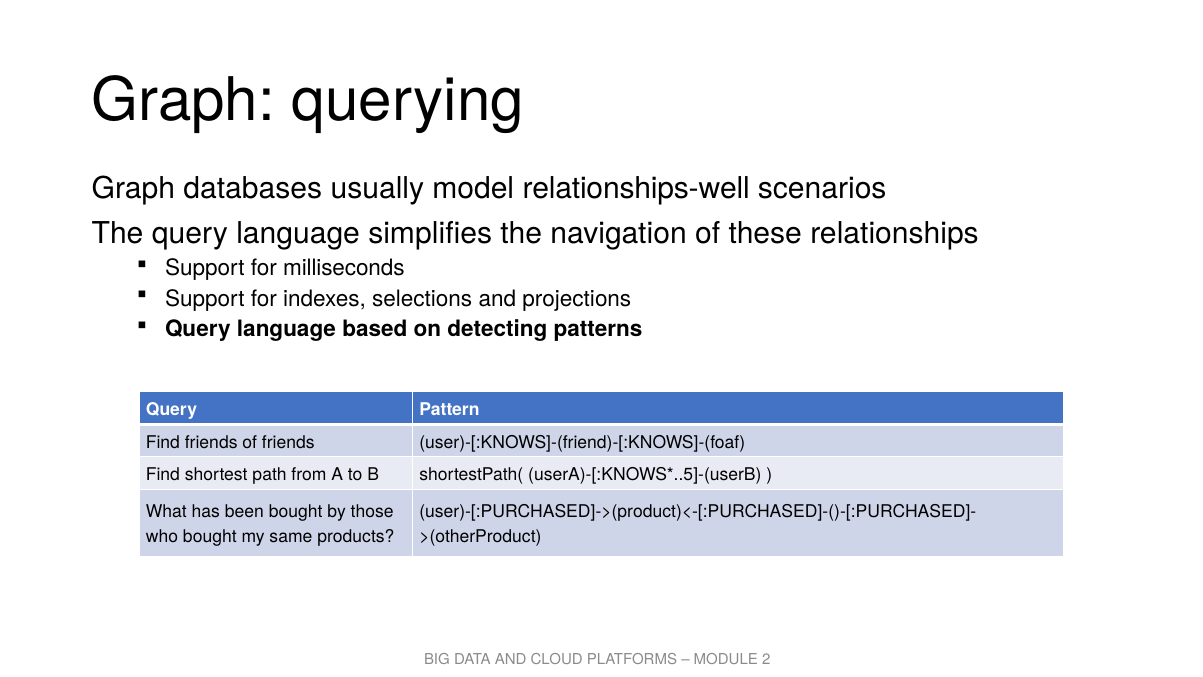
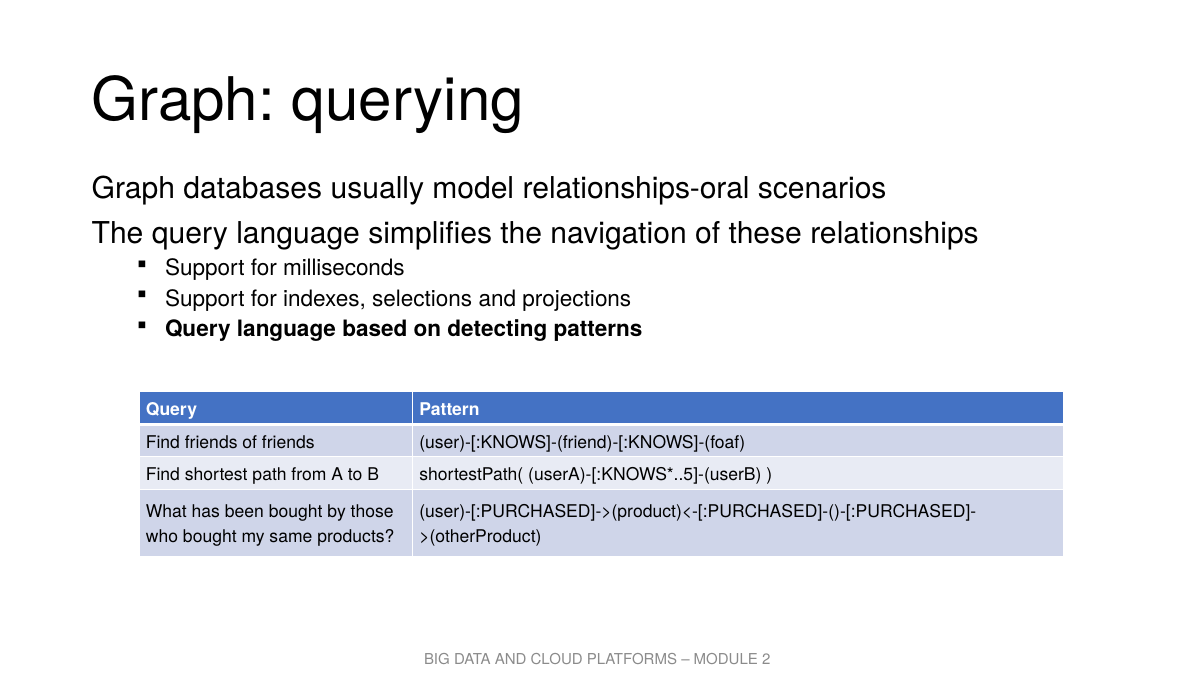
relationships-well: relationships-well -> relationships-oral
